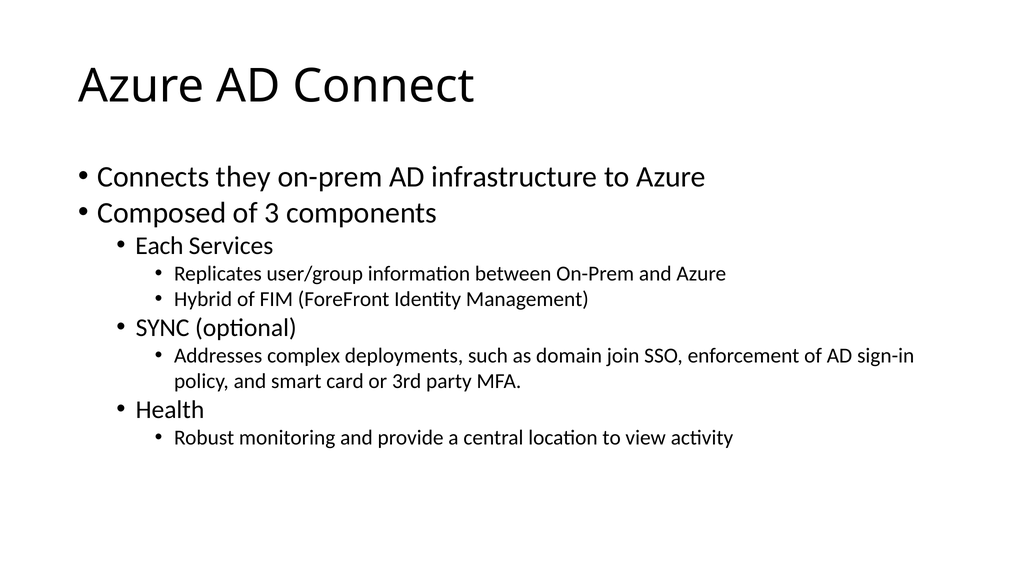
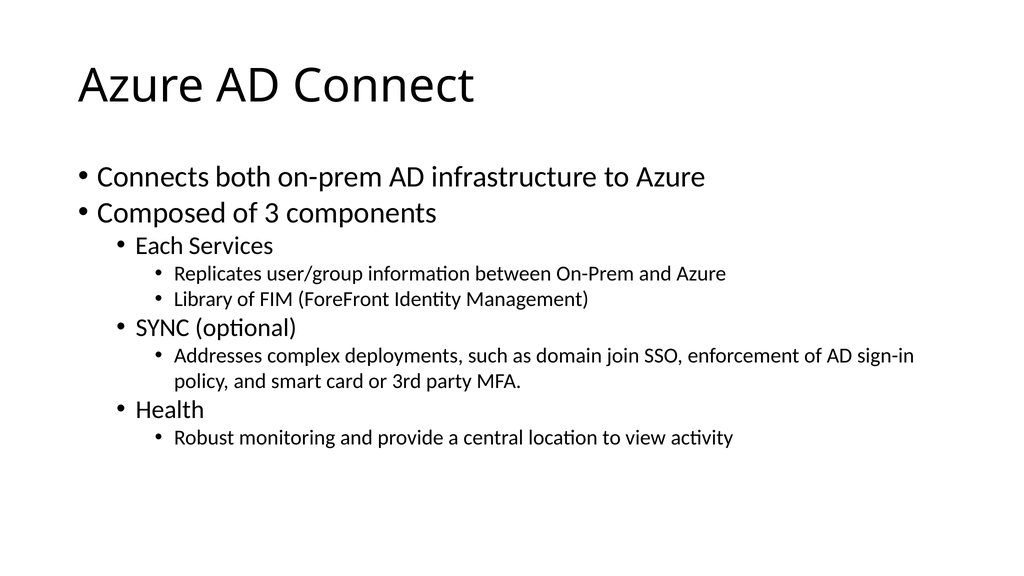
they: they -> both
Hybrid: Hybrid -> Library
